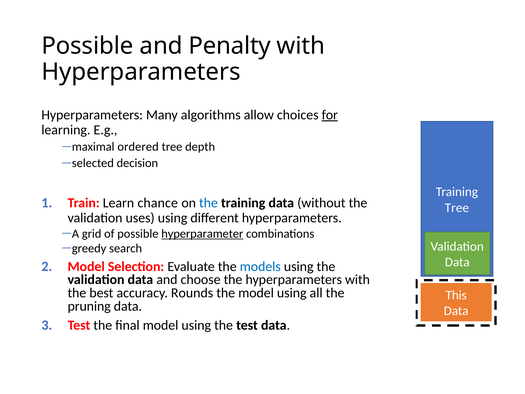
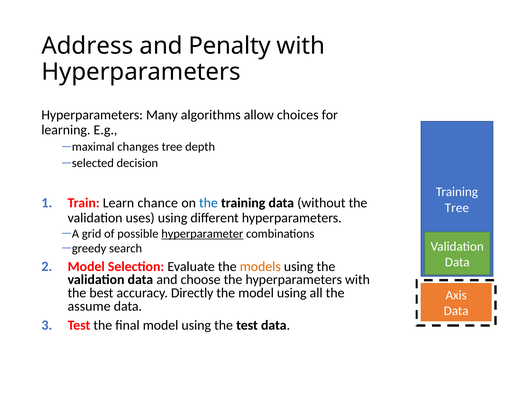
Possible at (87, 46): Possible -> Address
for underline: present -> none
ordered: ordered -> changes
models colour: blue -> orange
Rounds: Rounds -> Directly
This: This -> Axis
pruning: pruning -> assume
